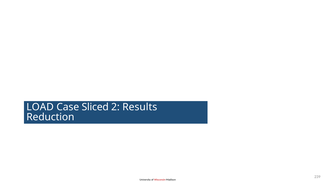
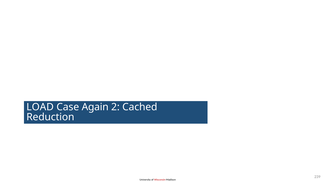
Sliced: Sliced -> Again
Results: Results -> Cached
